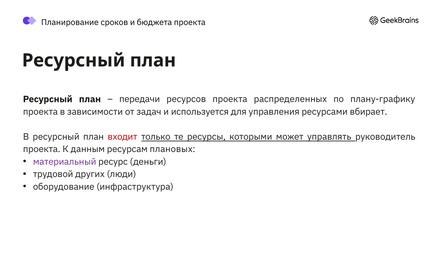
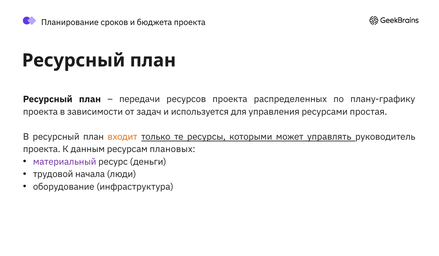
вбирает: вбирает -> простая
входит colour: red -> orange
других: других -> начала
